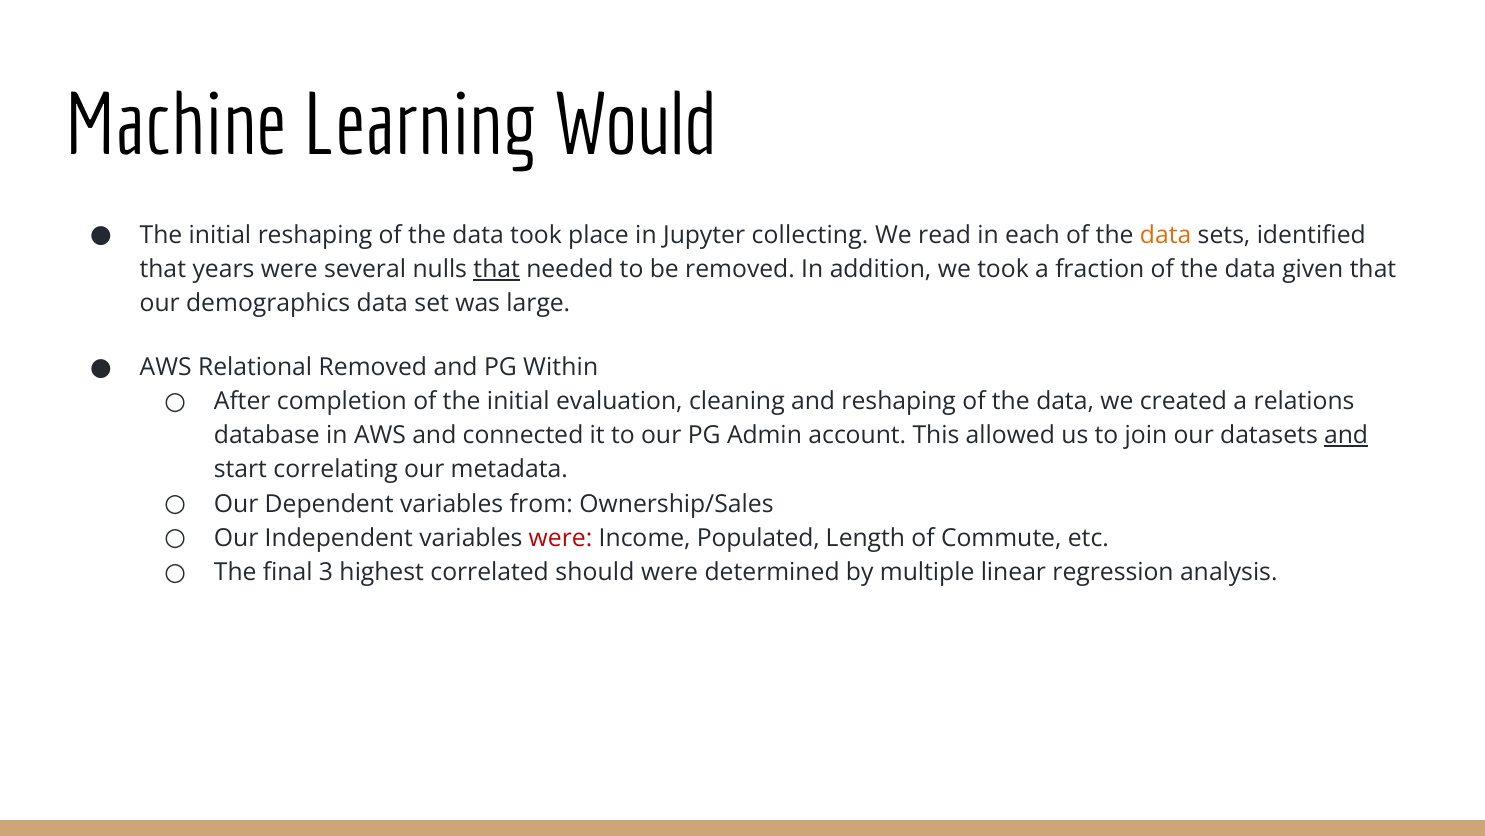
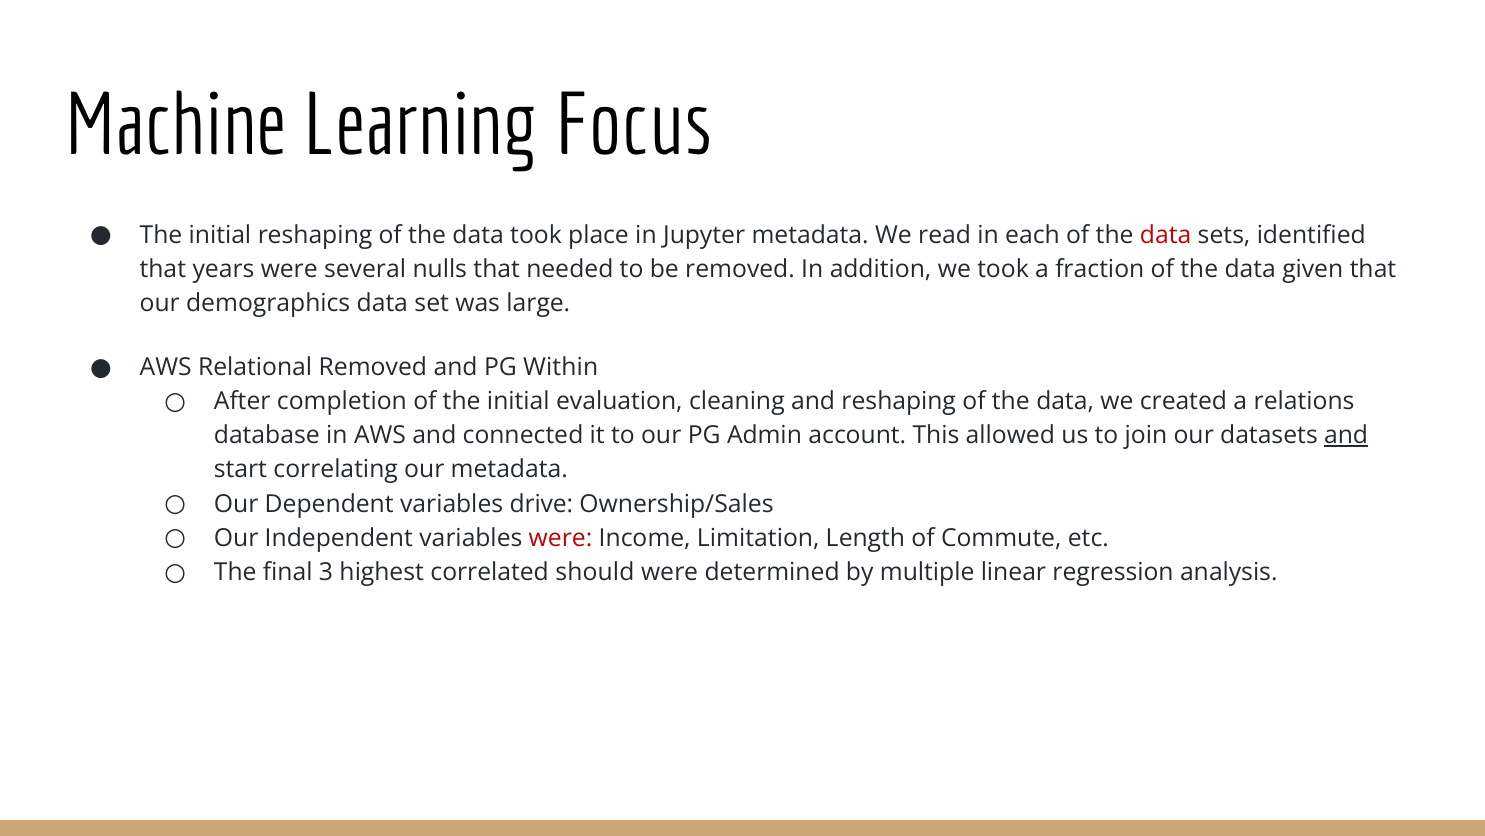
Would: Would -> Focus
Jupyter collecting: collecting -> metadata
data at (1166, 235) colour: orange -> red
that at (497, 269) underline: present -> none
from: from -> drive
Populated: Populated -> Limitation
